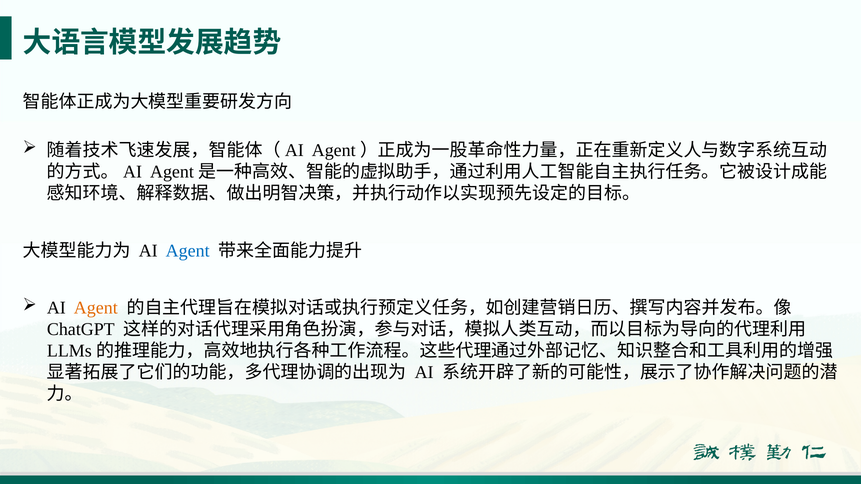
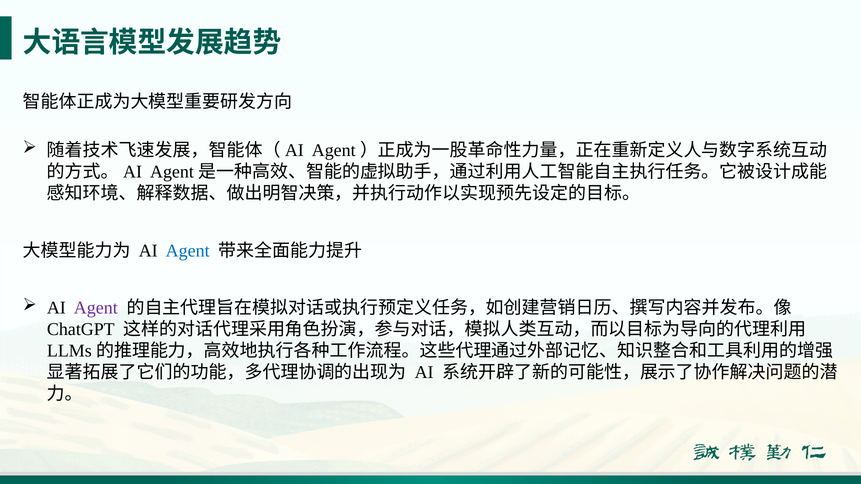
Agent at (96, 308) colour: orange -> purple
